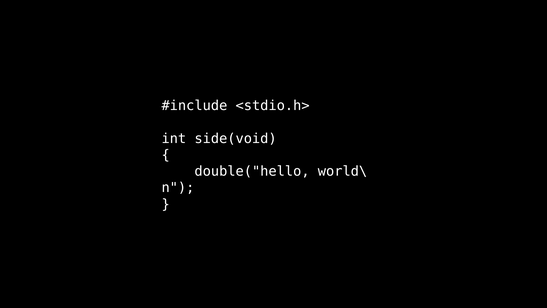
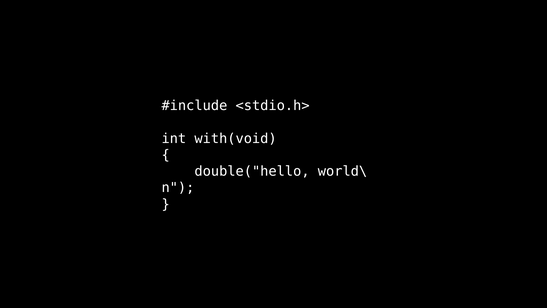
side(void: side(void -> with(void
